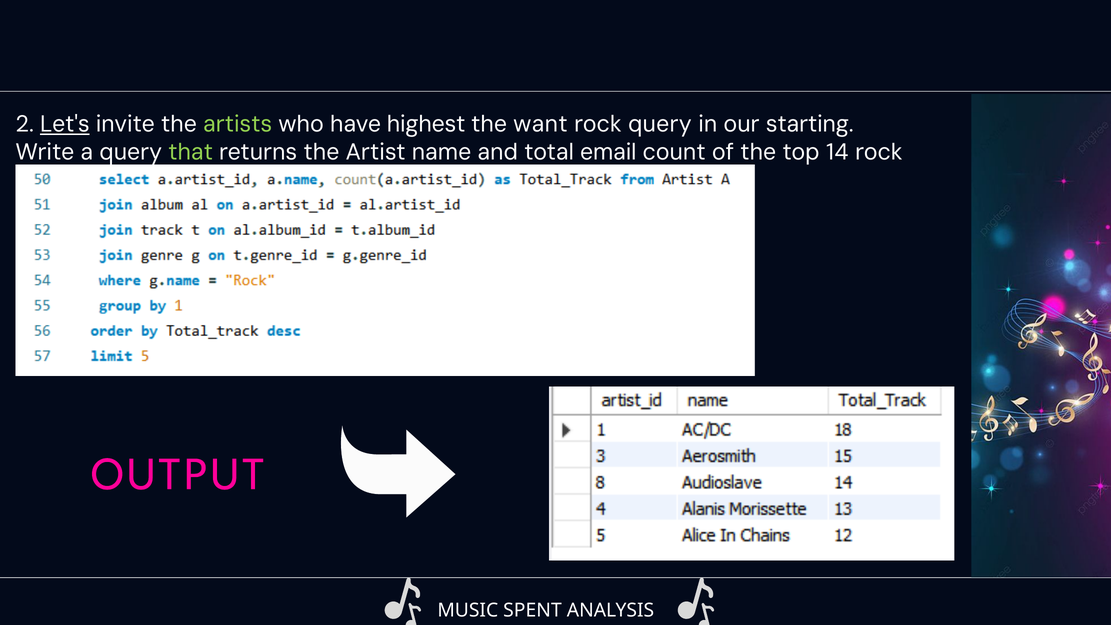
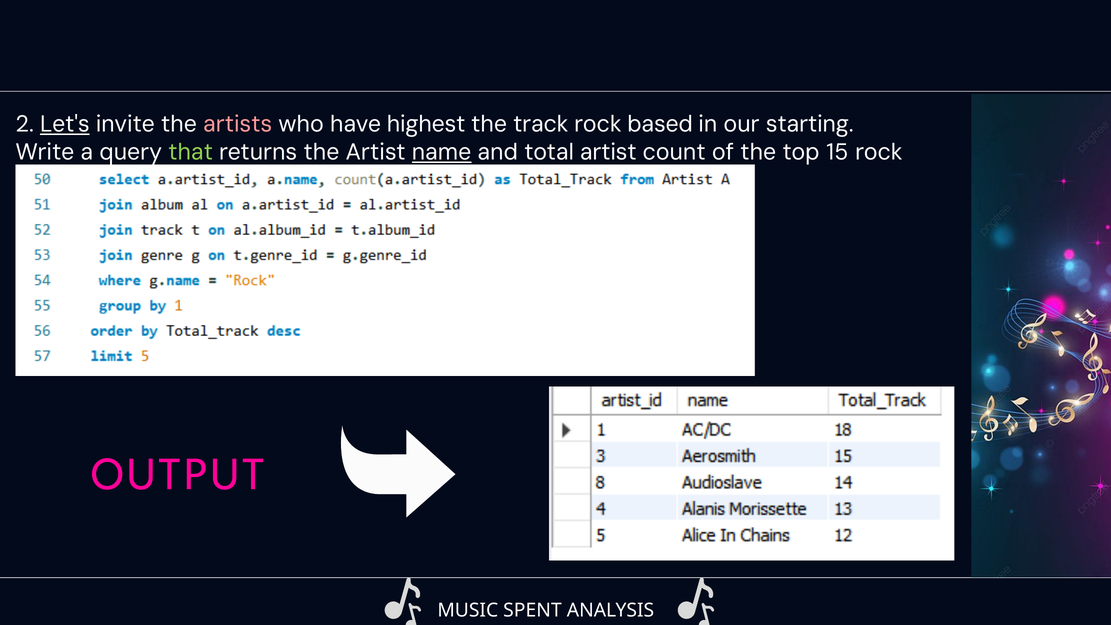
artists colour: light green -> pink
want: want -> track
rock query: query -> based
name underline: none -> present
total email: email -> artist
14: 14 -> 15
